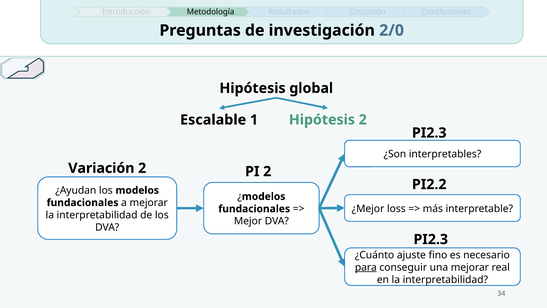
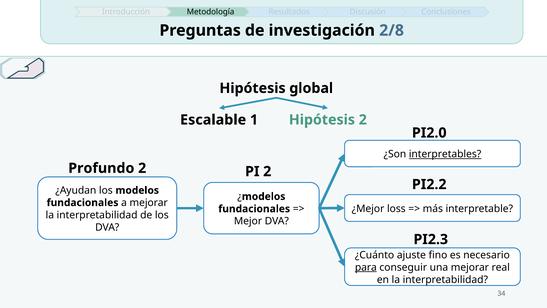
2/0: 2/0 -> 2/8
PI2.3 at (429, 133): PI2.3 -> PI2.0
interpretables underline: none -> present
Variación: Variación -> Profundo
